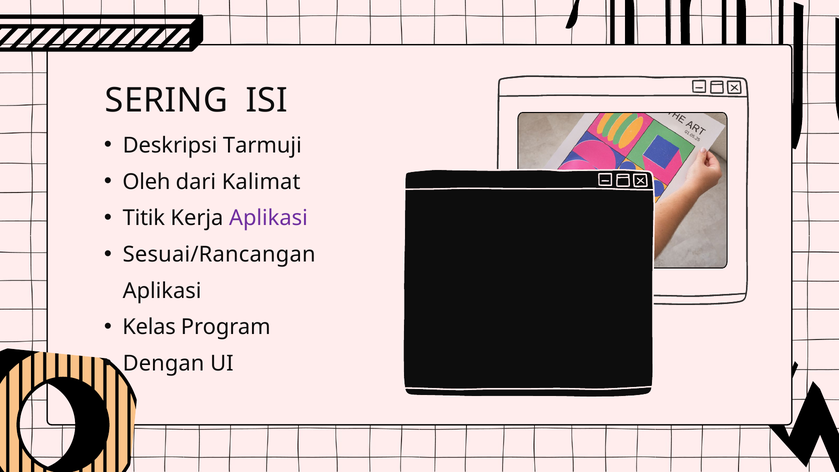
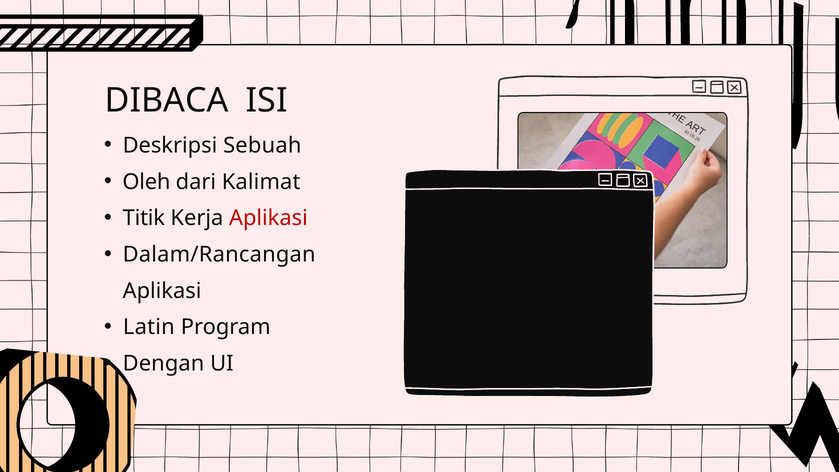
SERING: SERING -> DIBACA
Tarmuji: Tarmuji -> Sebuah
Aplikasi at (268, 218) colour: purple -> red
Sesuai/Rancangan: Sesuai/Rancangan -> Dalam/Rancangan
Kelas: Kelas -> Latin
